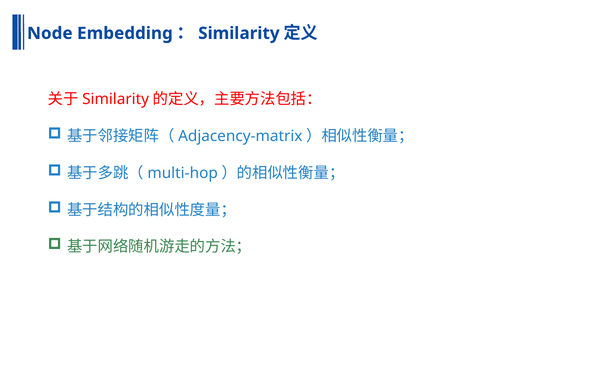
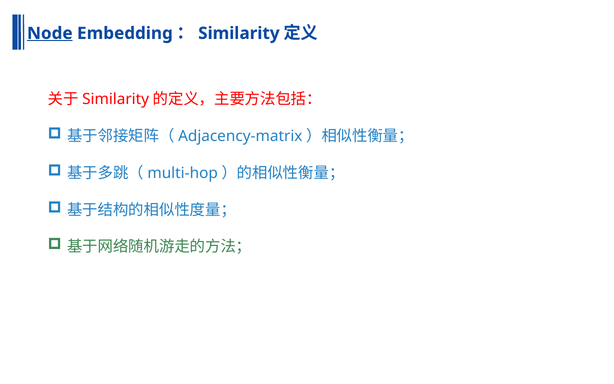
Node underline: none -> present
